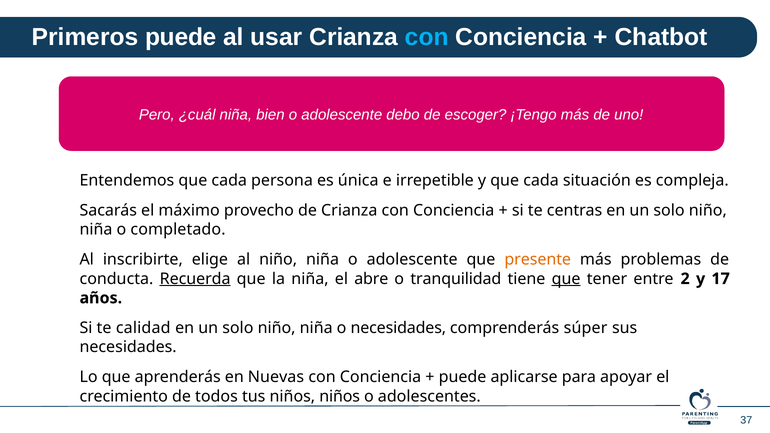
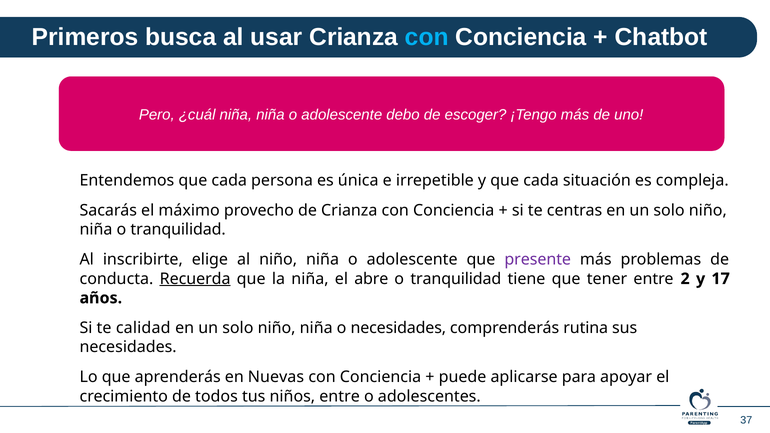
Primeros puede: puede -> busca
niña bien: bien -> niña
niña o completado: completado -> tranquilidad
presente colour: orange -> purple
que at (566, 279) underline: present -> none
súper: súper -> rutina
niños niños: niños -> entre
